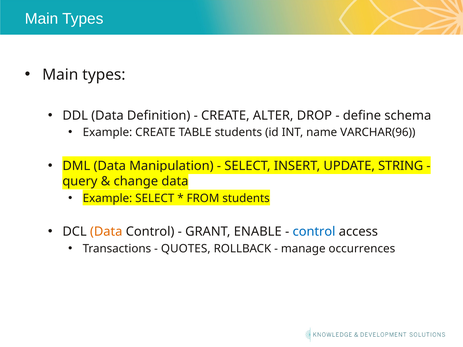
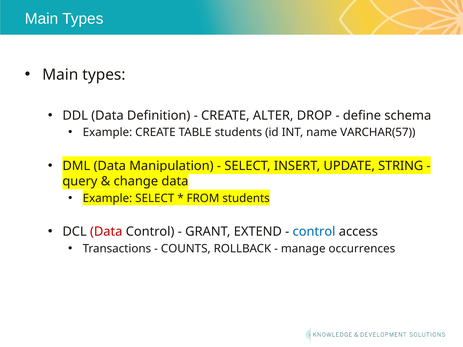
VARCHAR(96: VARCHAR(96 -> VARCHAR(57
Data at (106, 232) colour: orange -> red
ENABLE: ENABLE -> EXTEND
QUOTES: QUOTES -> COUNTS
